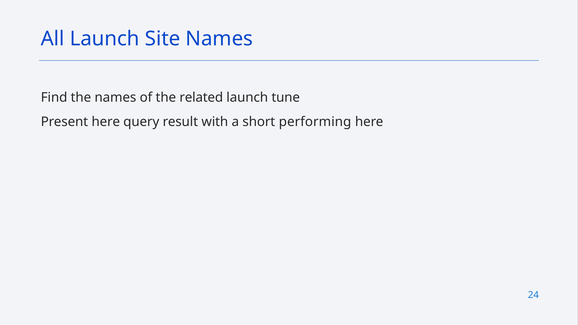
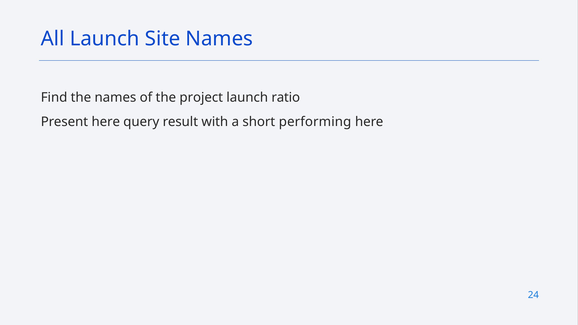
related: related -> project
tune: tune -> ratio
